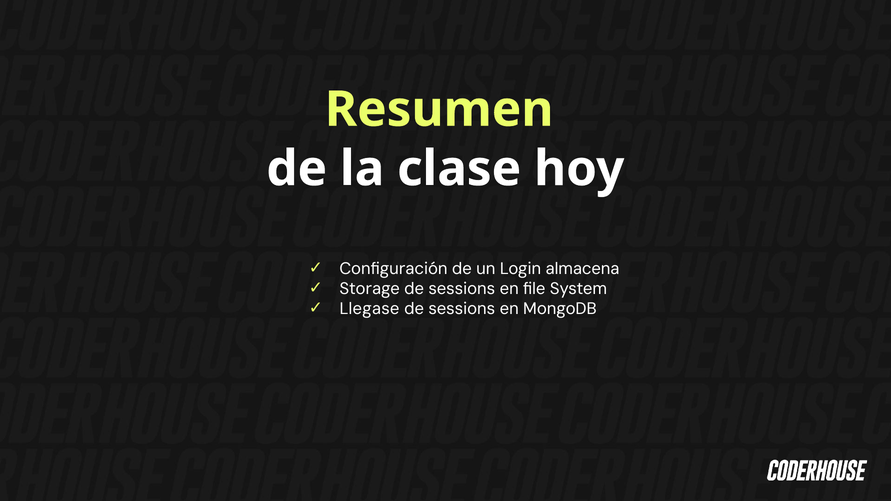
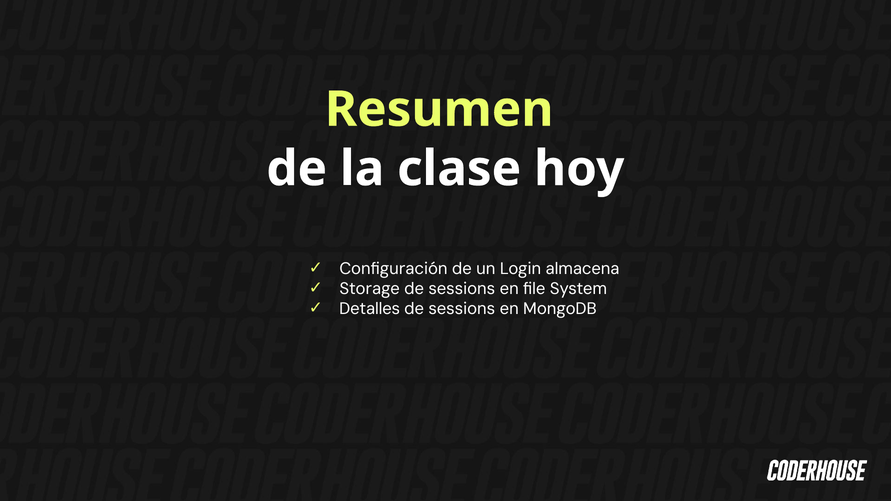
Llegase: Llegase -> Detalles
